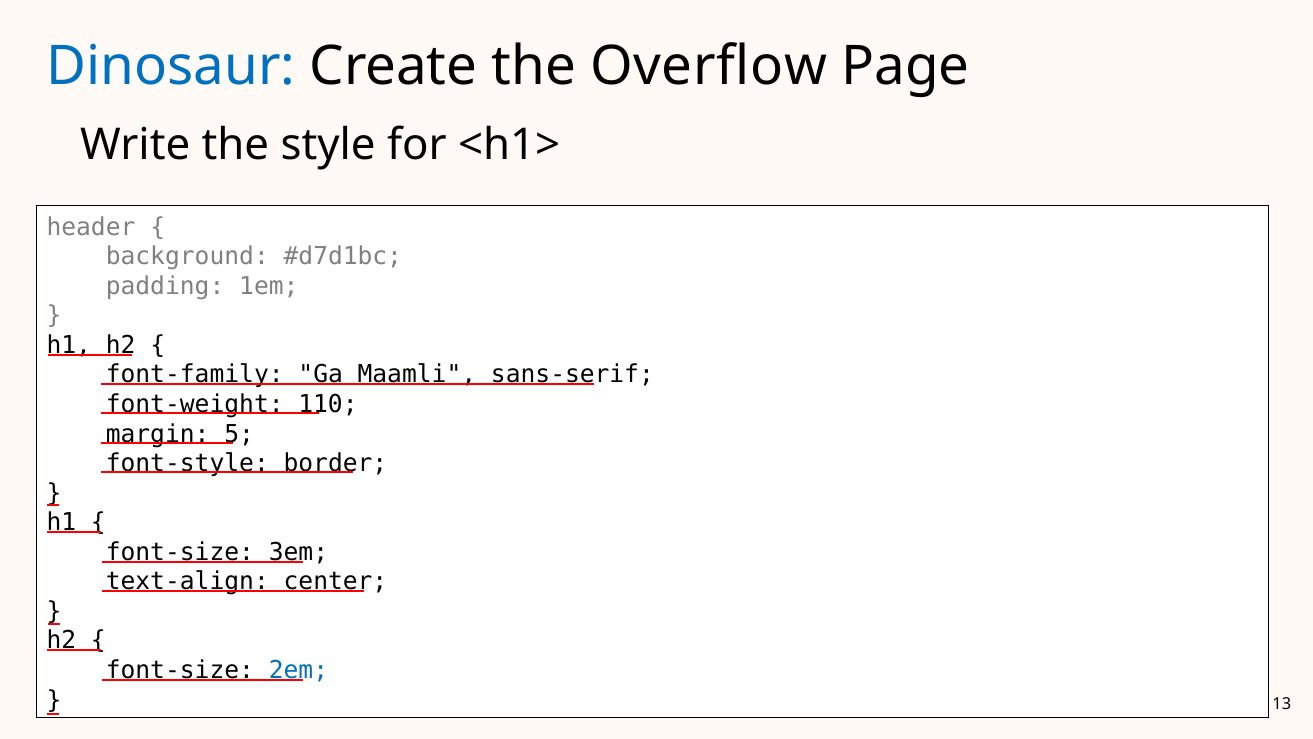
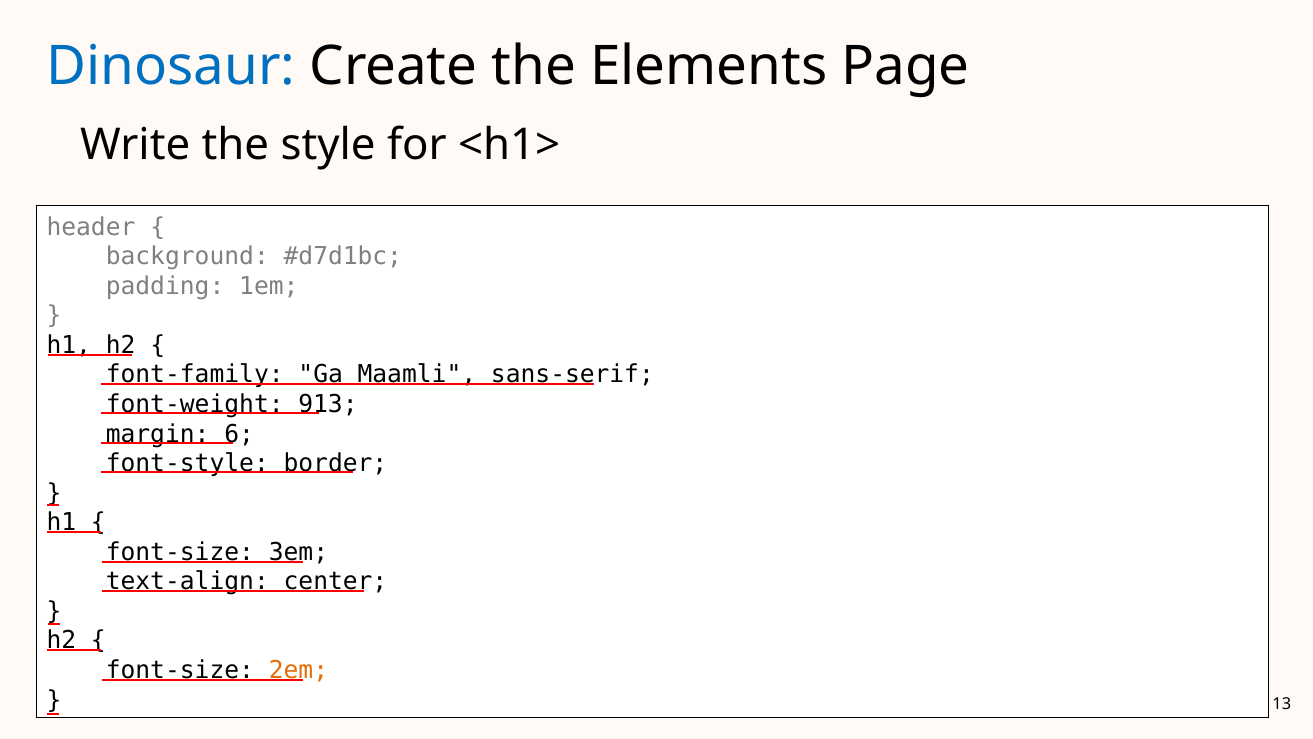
Overflow: Overflow -> Elements
110: 110 -> 913
5: 5 -> 6
2em colour: blue -> orange
